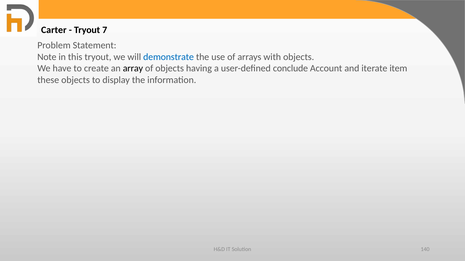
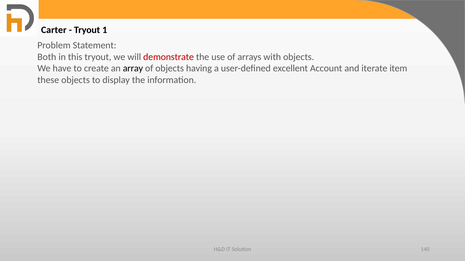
7: 7 -> 1
Note: Note -> Both
demonstrate colour: blue -> red
conclude: conclude -> excellent
